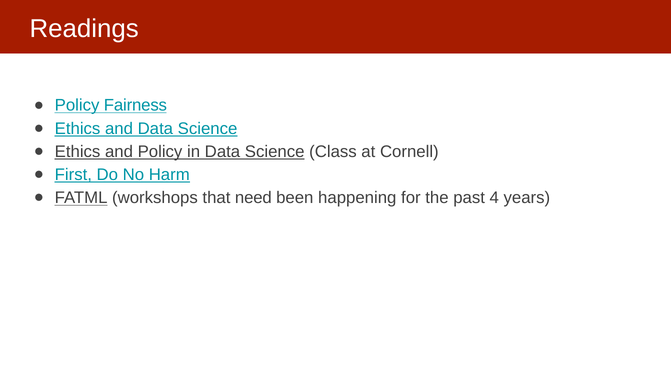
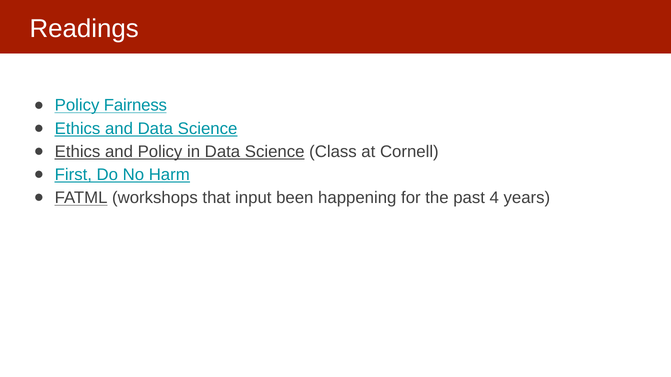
need: need -> input
